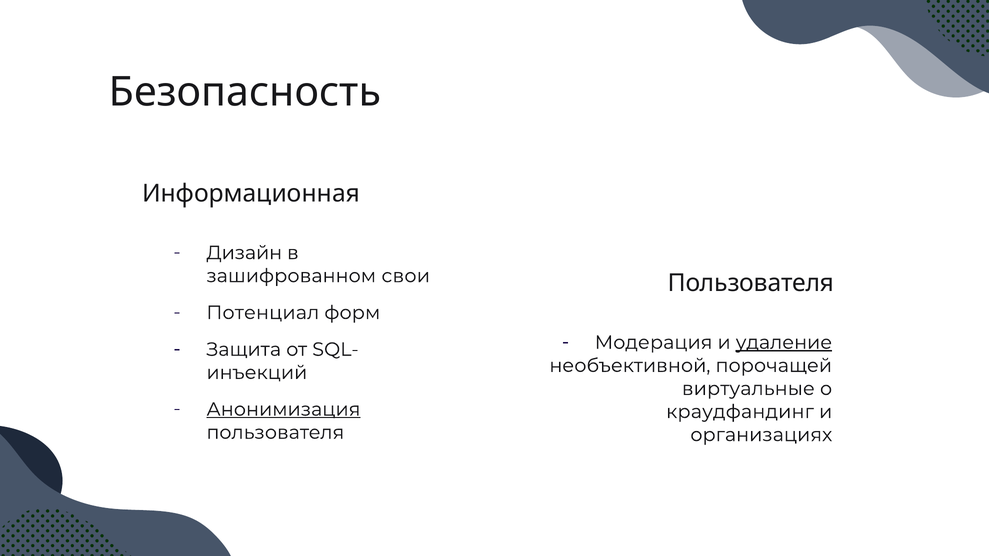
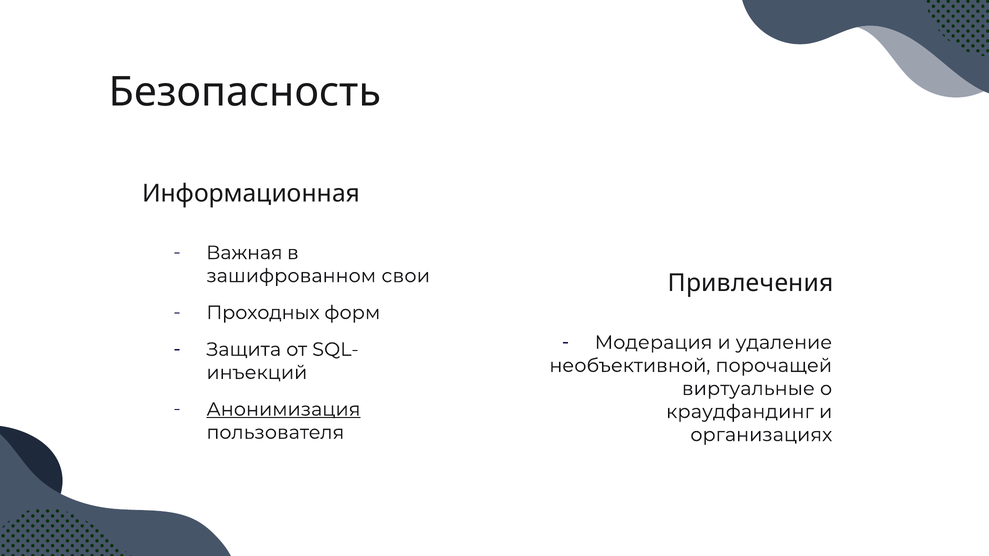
Дизайн: Дизайн -> Важная
Пользователя at (751, 283): Пользователя -> Привлечения
Потенциал: Потенциал -> Проходных
удаление underline: present -> none
